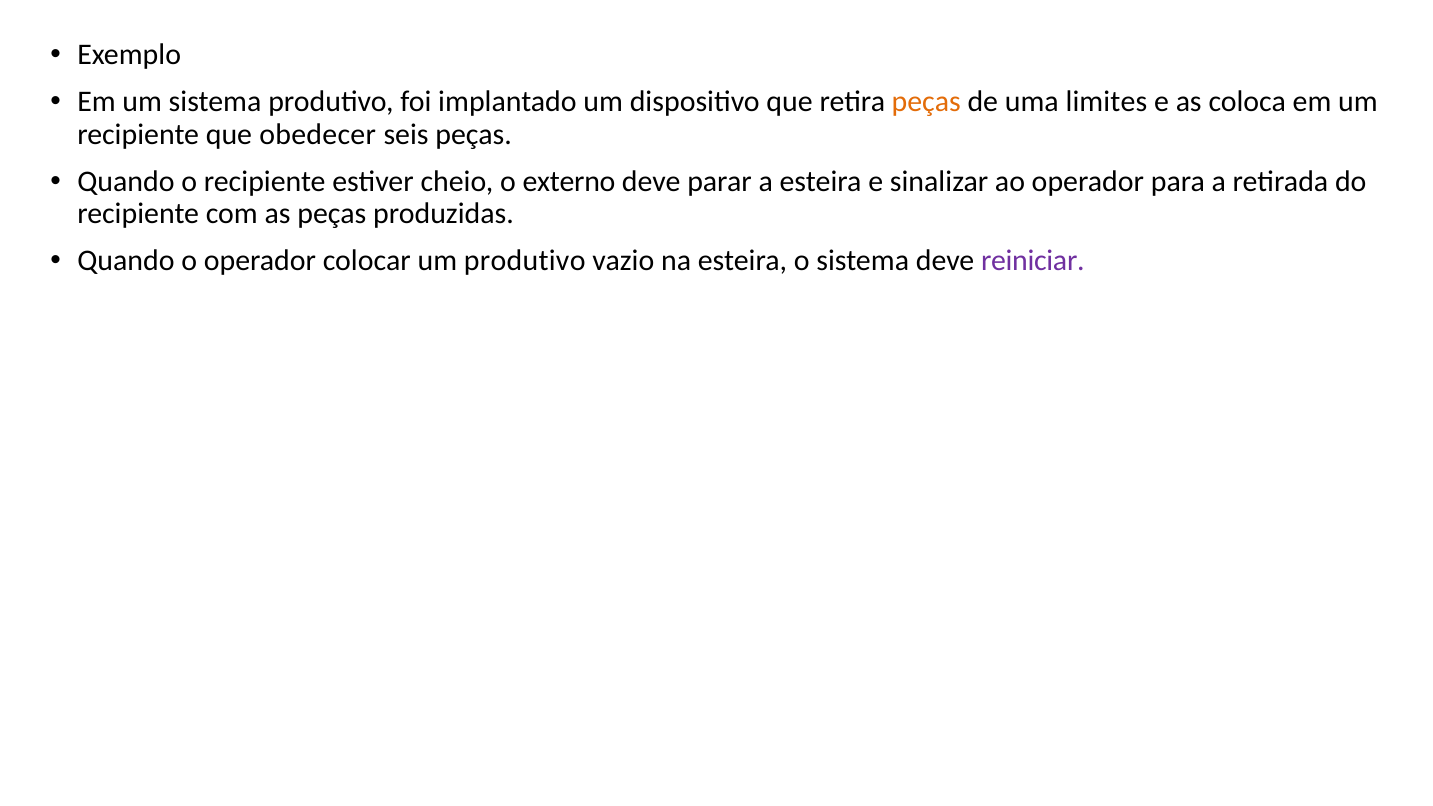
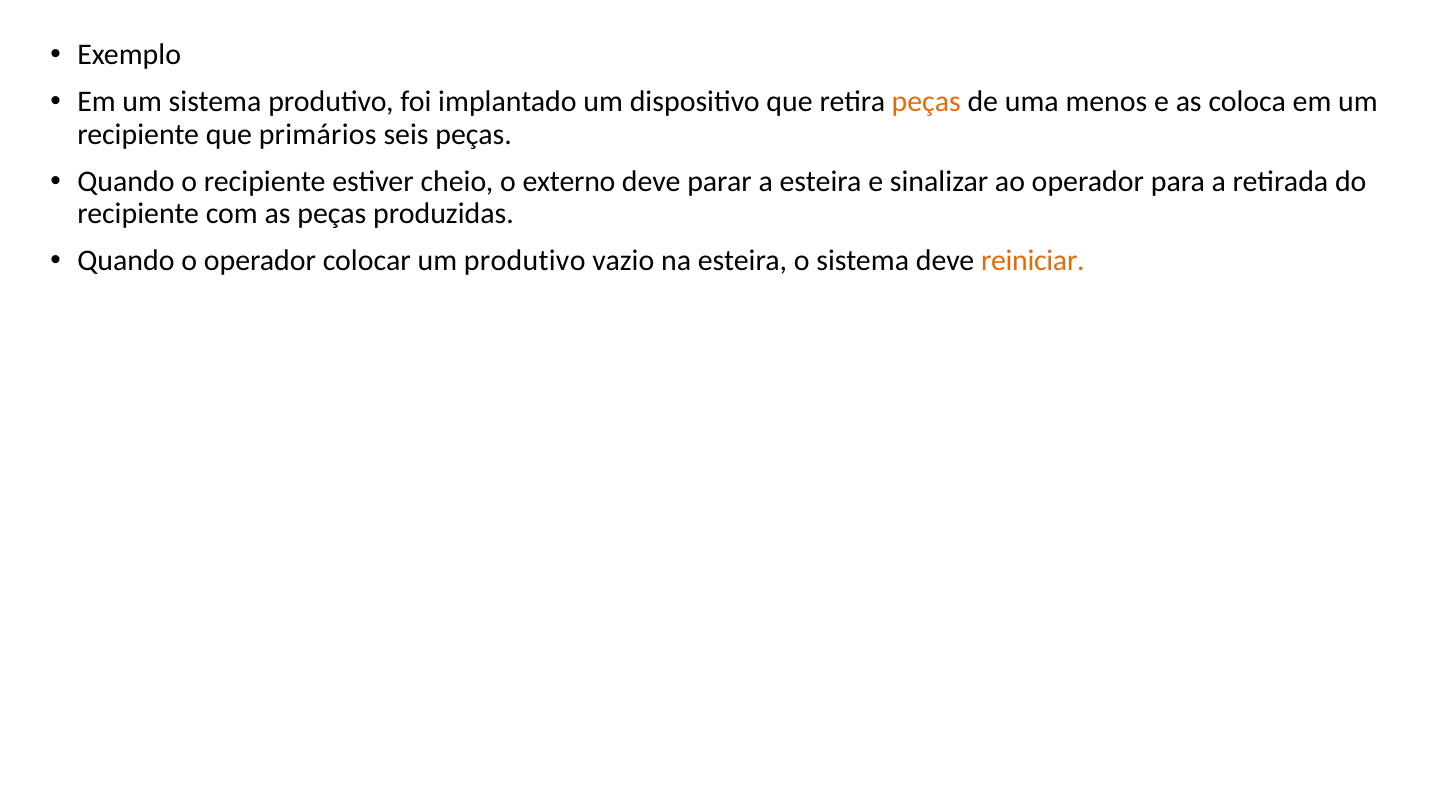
limites: limites -> menos
obedecer: obedecer -> primários
reiniciar colour: purple -> orange
